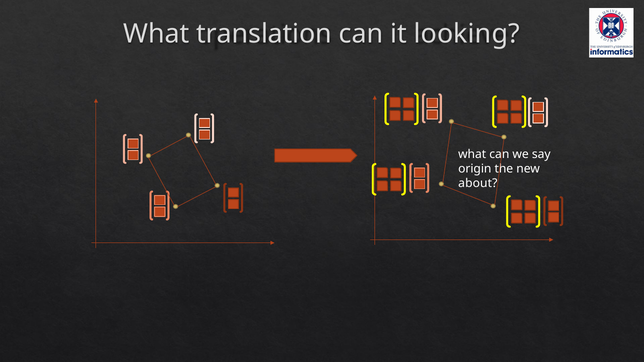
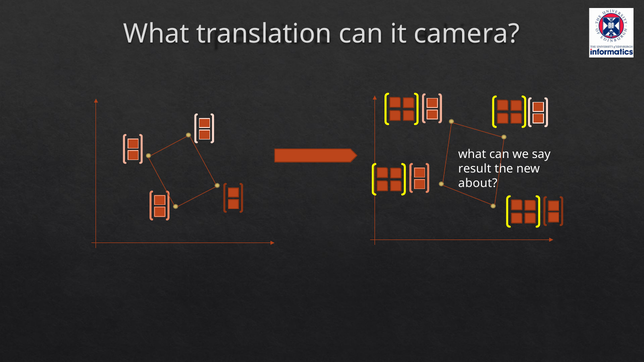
looking: looking -> camera
origin: origin -> result
